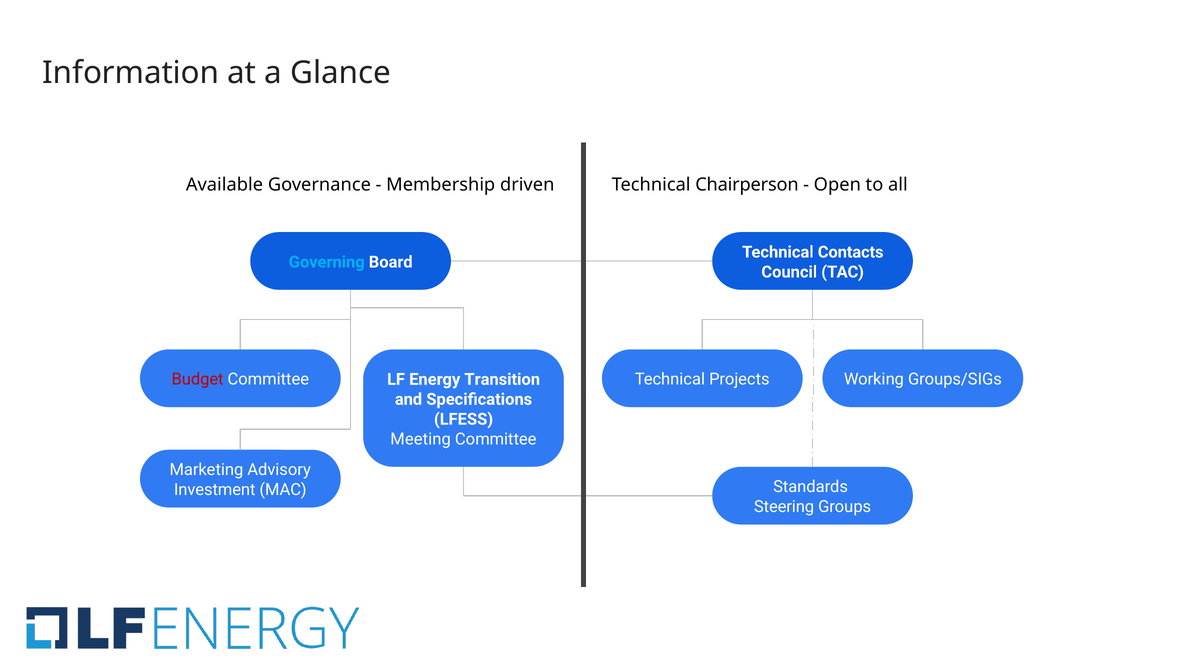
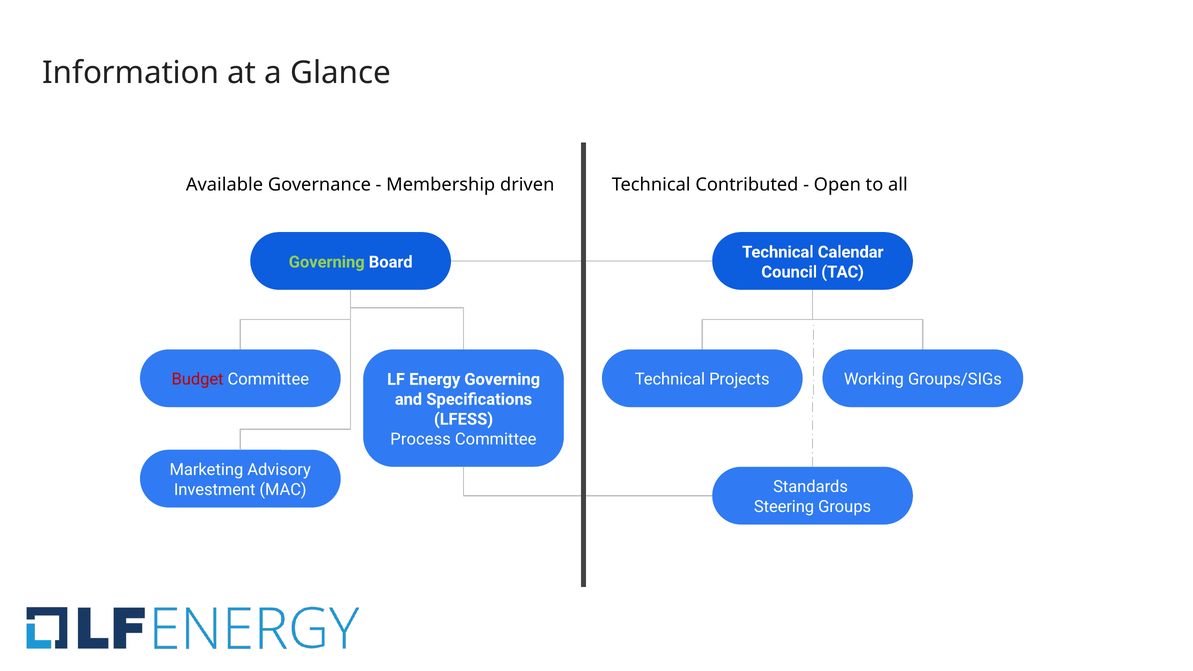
Chairperson: Chairperson -> Contributed
Contacts: Contacts -> Calendar
Governing at (327, 262) colour: light blue -> light green
Energy Transition: Transition -> Governing
Meeting: Meeting -> Process
